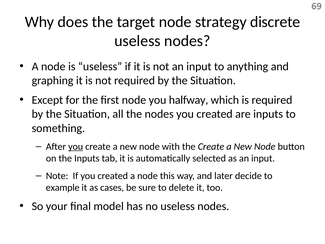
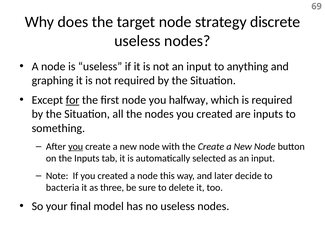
for underline: none -> present
example: example -> bacteria
cases: cases -> three
